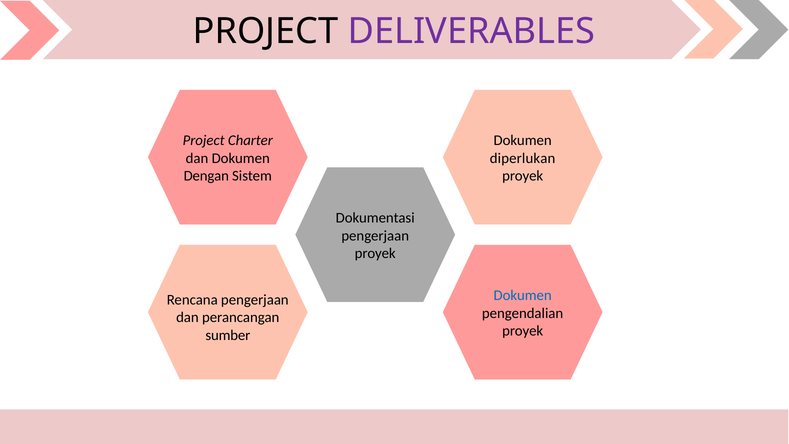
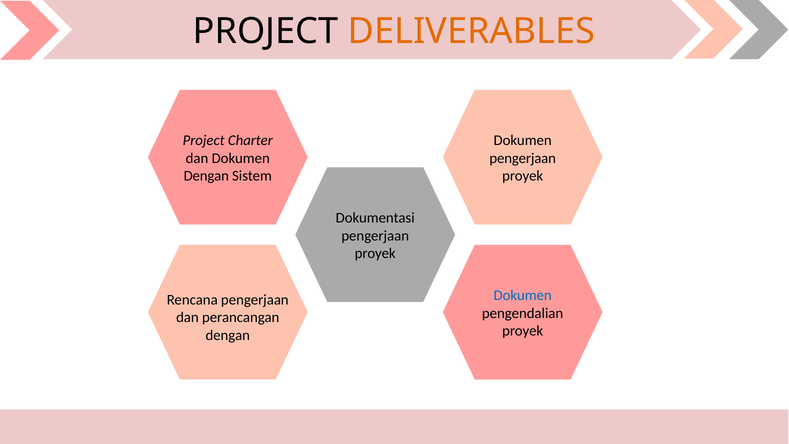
DELIVERABLES colour: purple -> orange
diperlukan at (523, 158): diperlukan -> pengerjaan
sumber at (228, 335): sumber -> dengan
